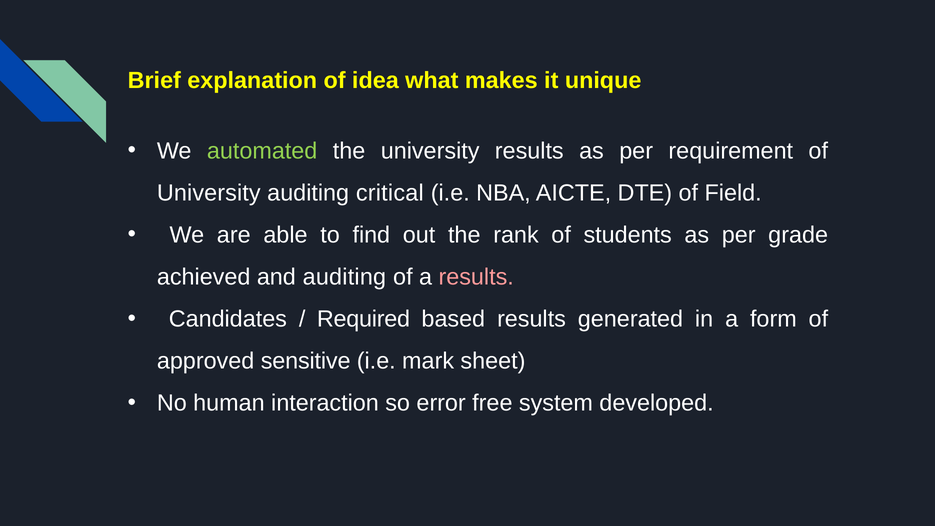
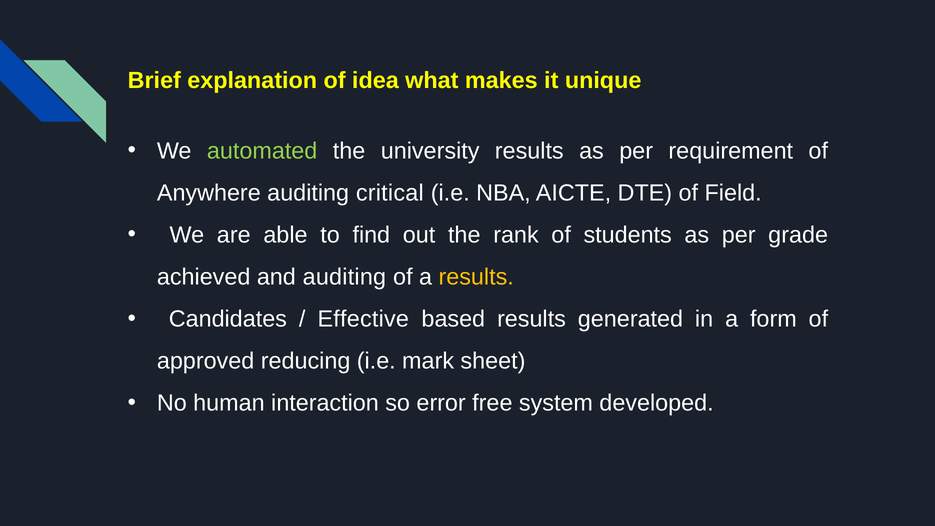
University at (209, 193): University -> Anywhere
results at (476, 277) colour: pink -> yellow
Required: Required -> Effective
sensitive: sensitive -> reducing
